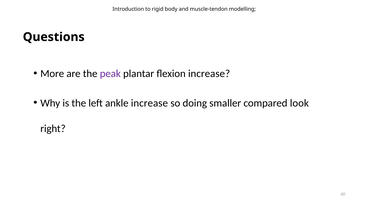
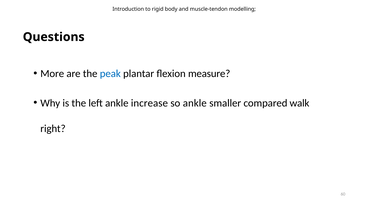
peak colour: purple -> blue
flexion increase: increase -> measure
so doing: doing -> ankle
look: look -> walk
